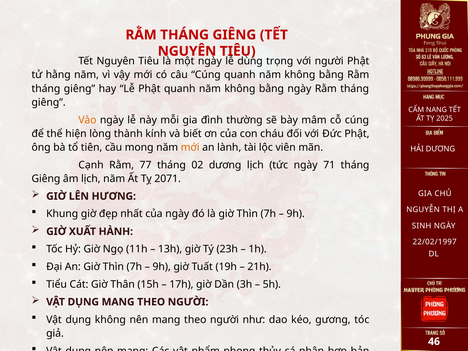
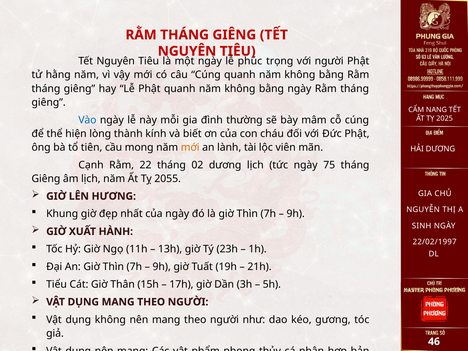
dùng: dùng -> phúc
Vào colour: orange -> blue
77: 77 -> 22
71: 71 -> 75
2071: 2071 -> 2055
